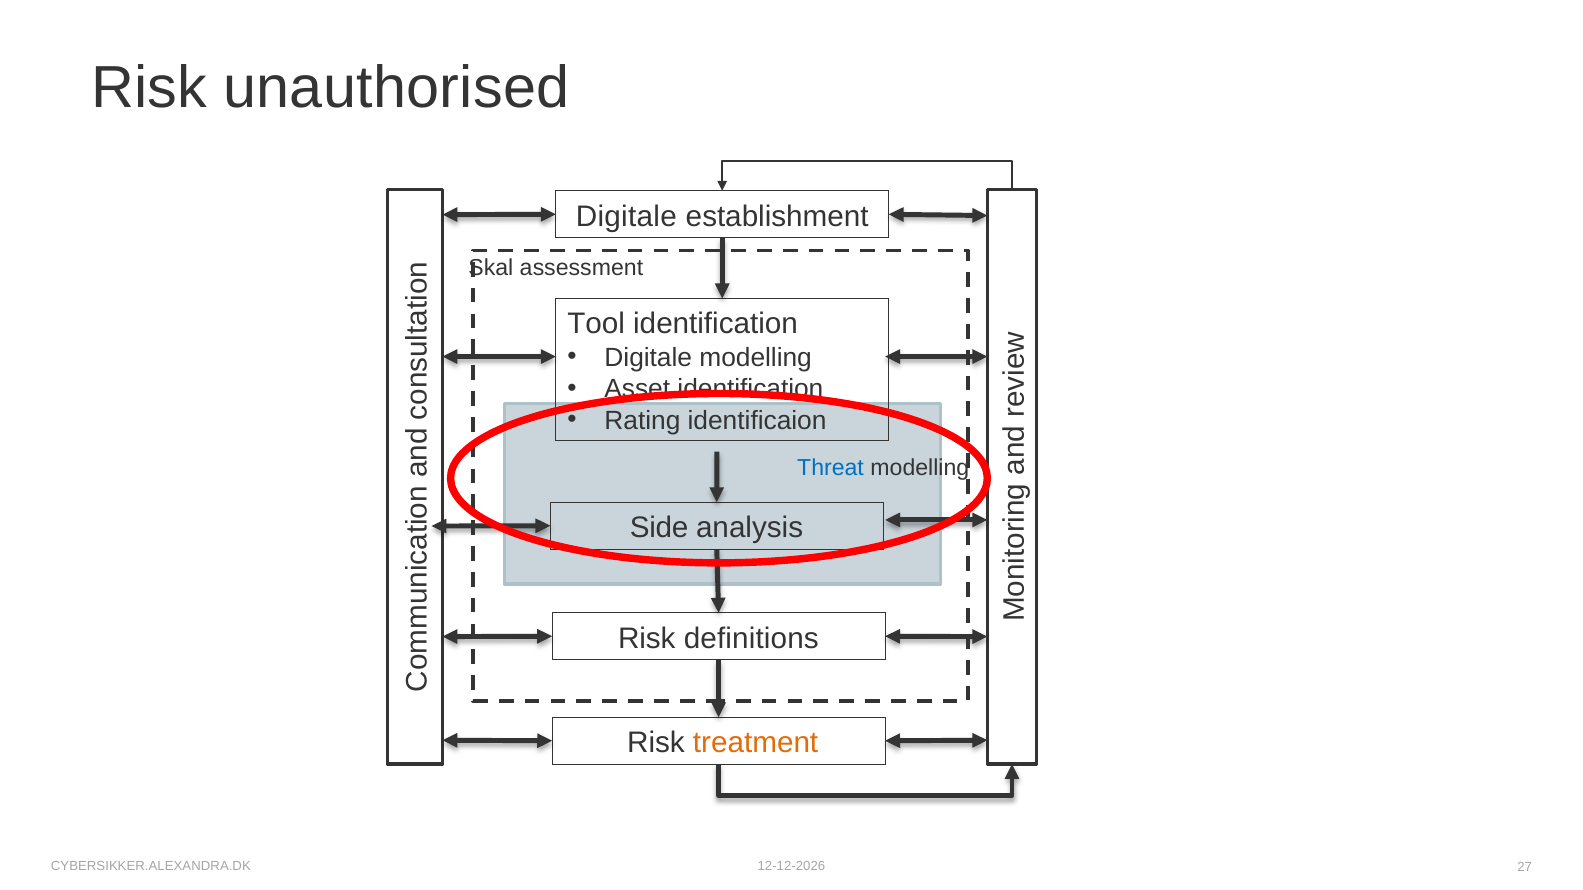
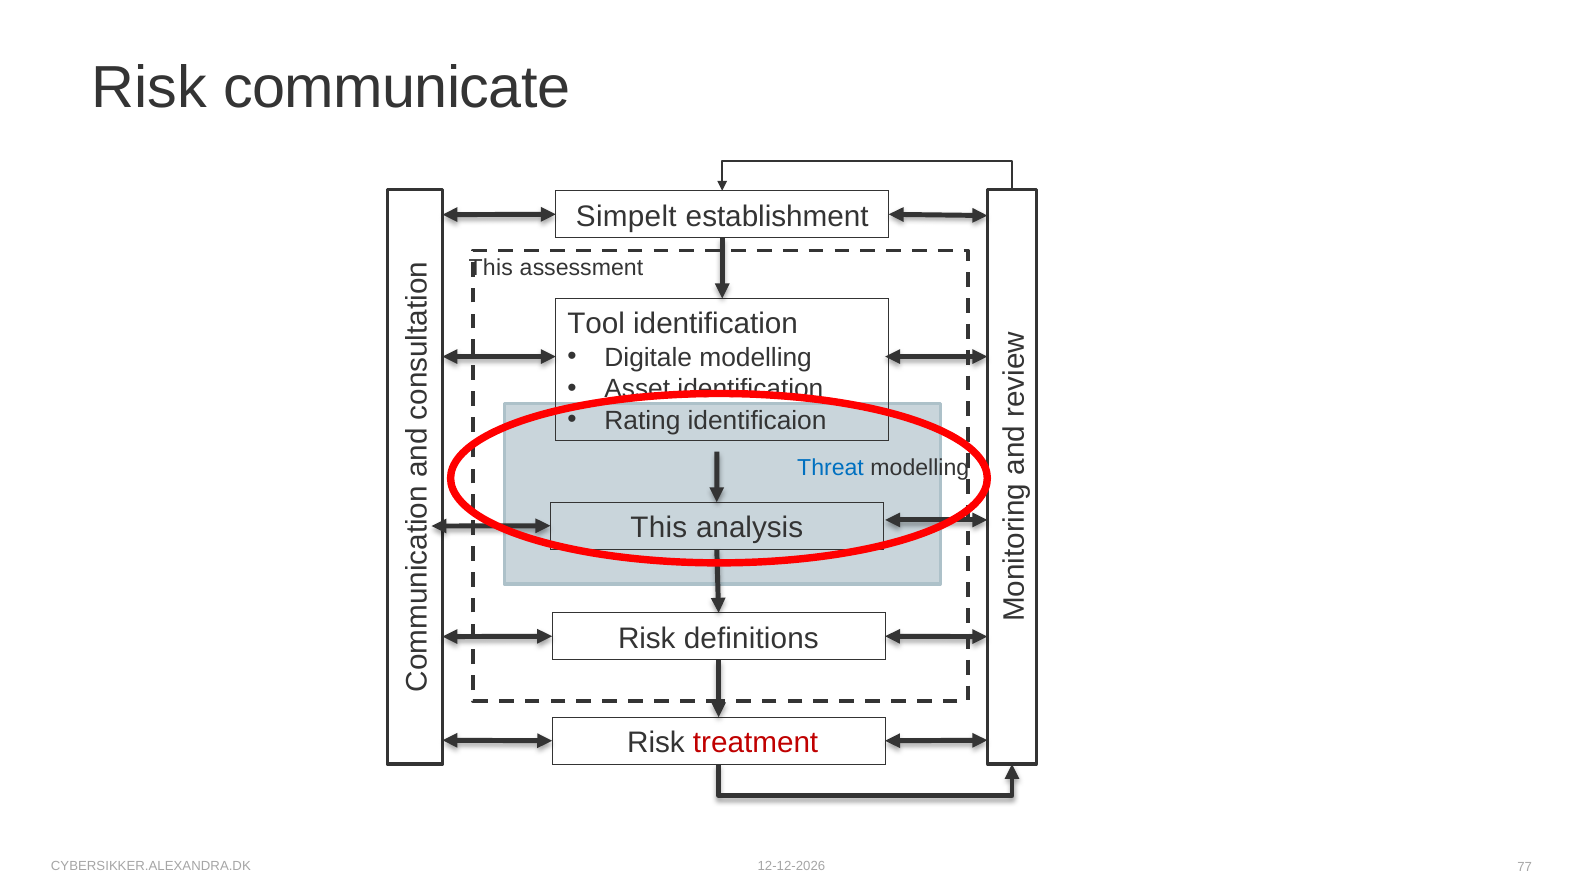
unauthorised: unauthorised -> communicate
Digitale at (626, 216): Digitale -> Simpelt
Skal at (491, 268): Skal -> This
Side at (659, 528): Side -> This
treatment colour: orange -> red
27: 27 -> 77
